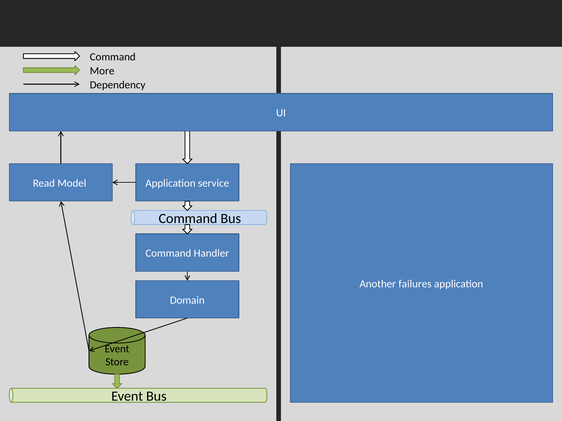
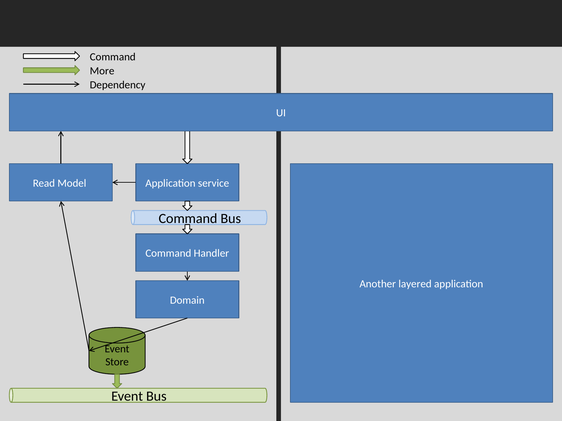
failures: failures -> layered
